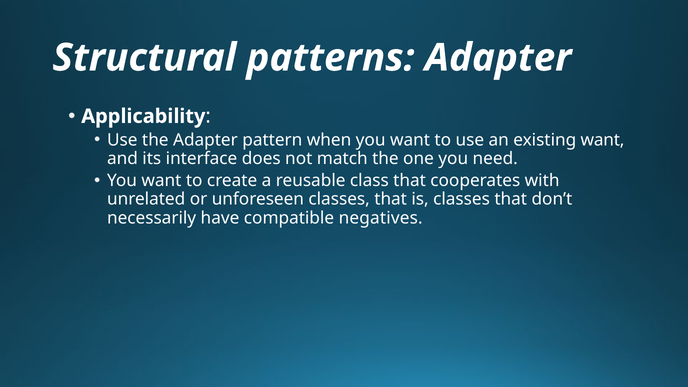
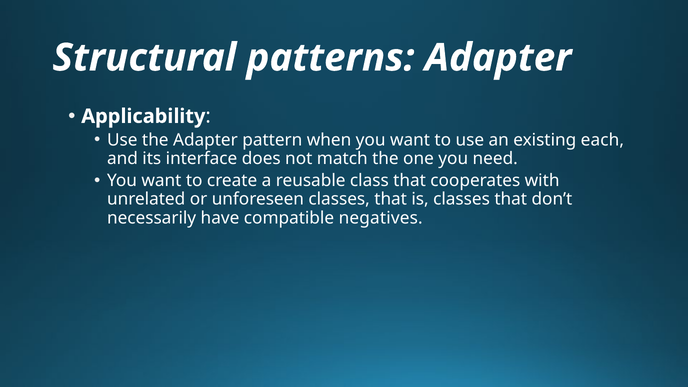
existing want: want -> each
